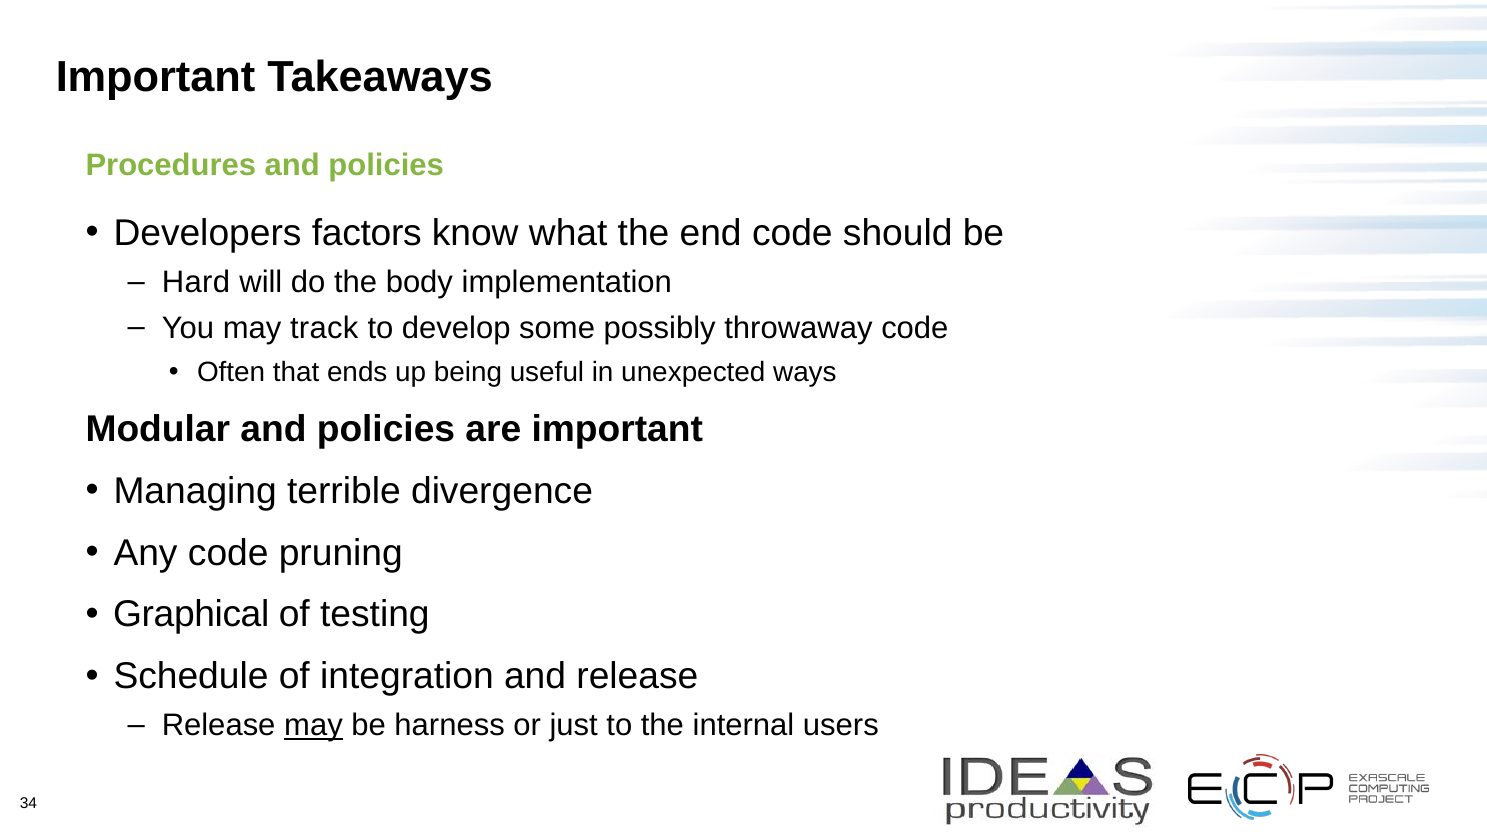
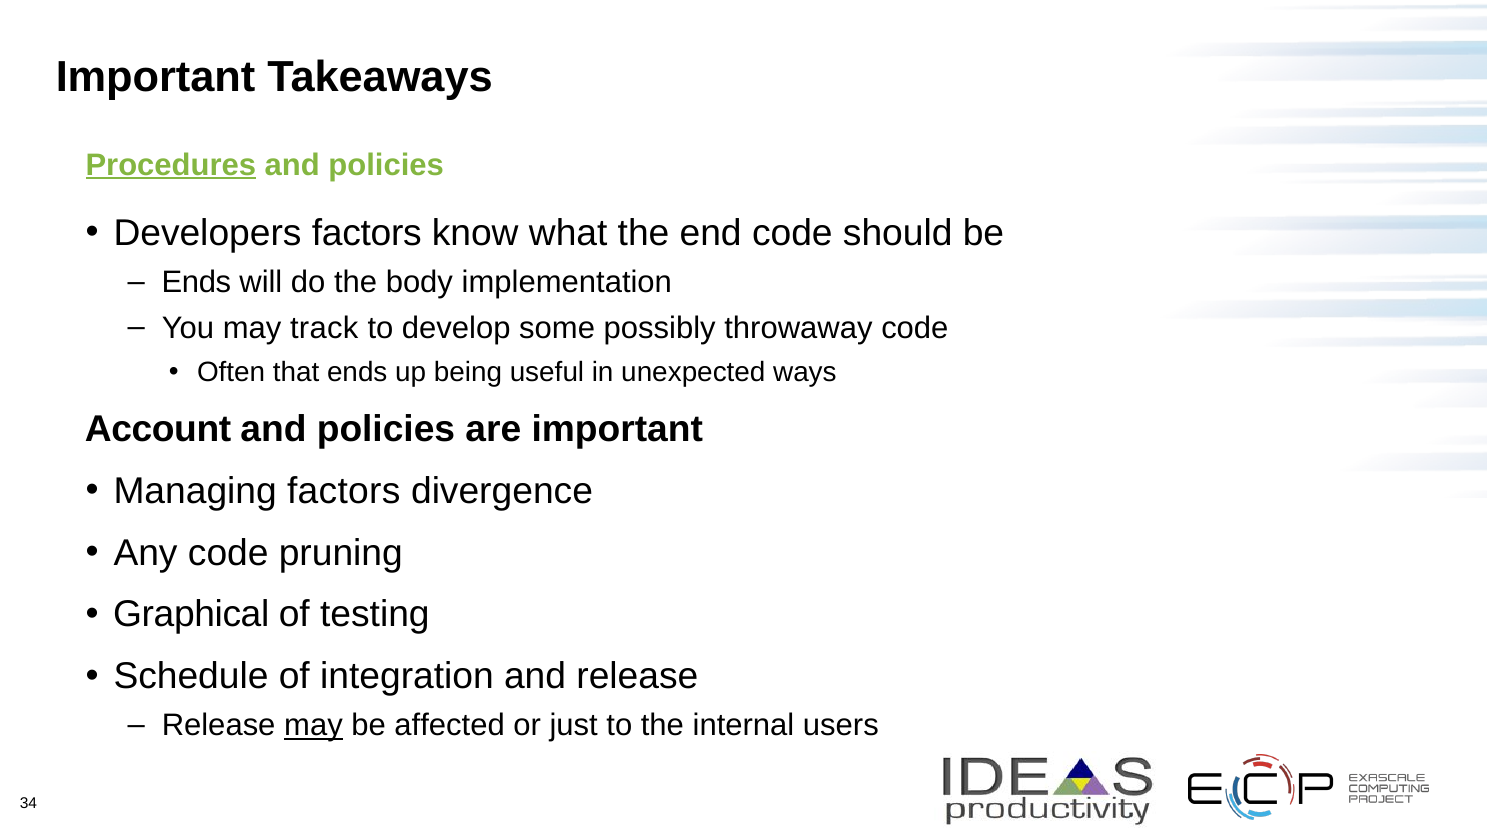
Procedures underline: none -> present
Hard at (196, 282): Hard -> Ends
Modular: Modular -> Account
Managing terrible: terrible -> factors
harness: harness -> affected
